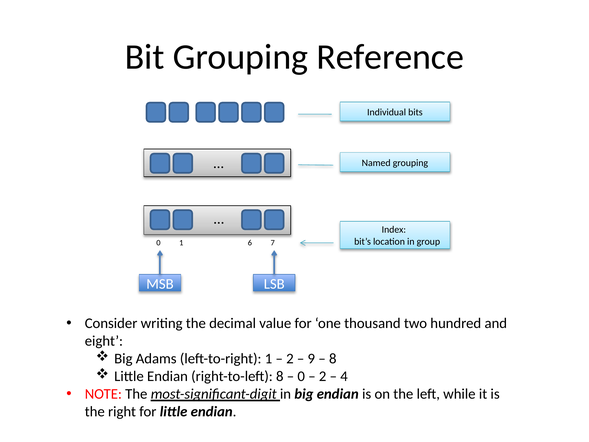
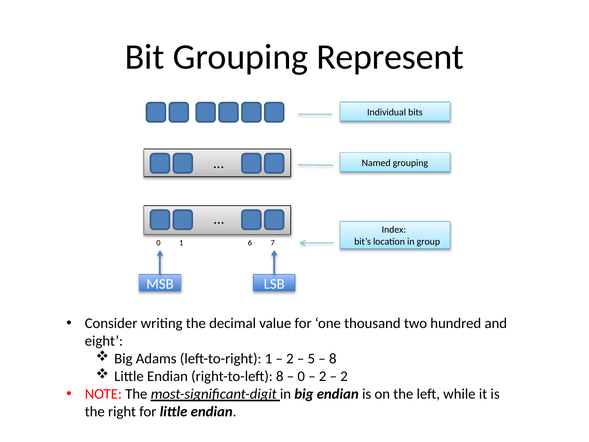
Reference: Reference -> Represent
9: 9 -> 5
4 at (344, 376): 4 -> 2
